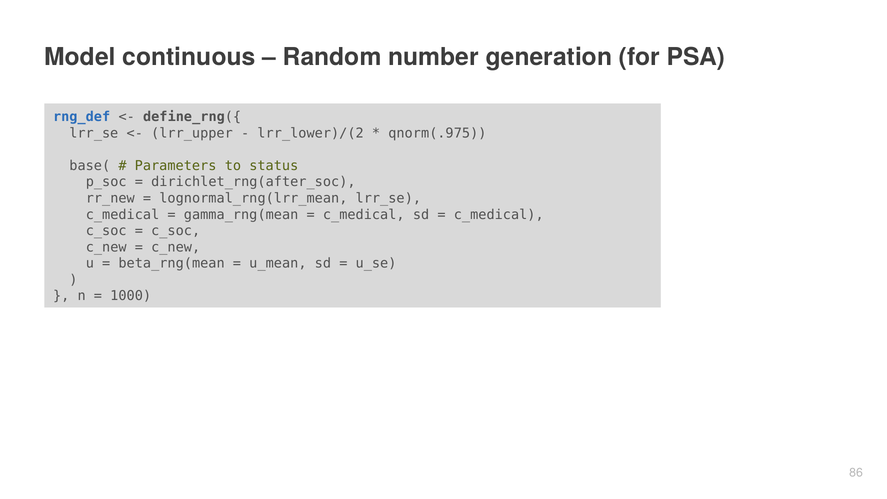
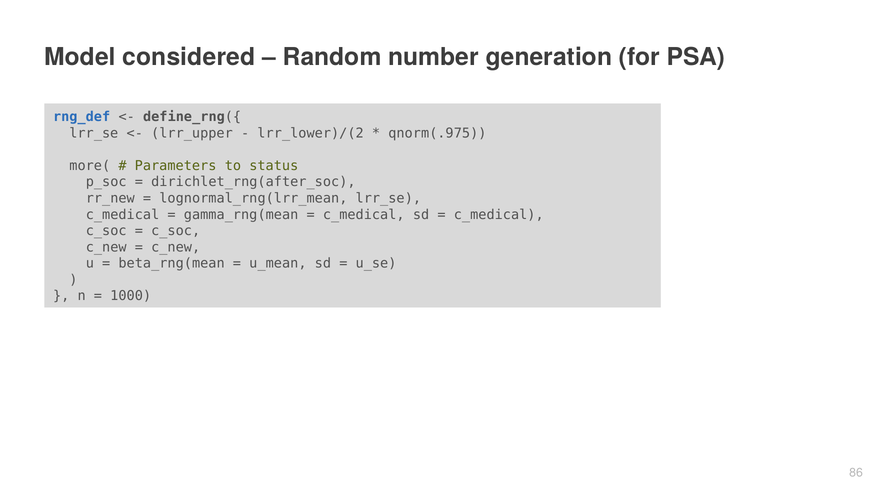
continuous: continuous -> considered
base(: base( -> more(
